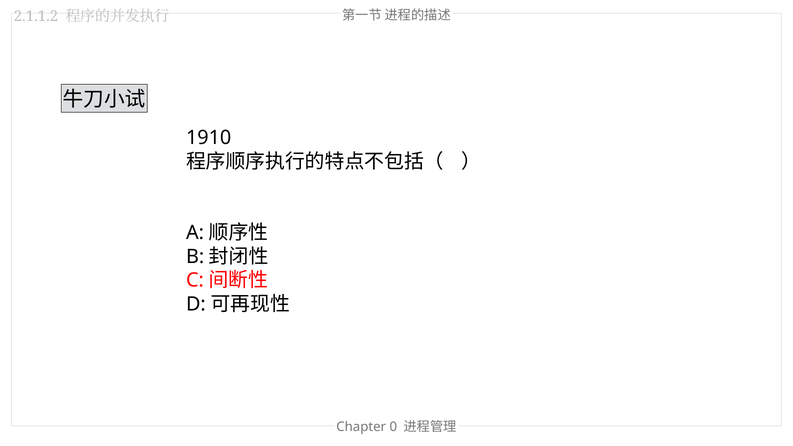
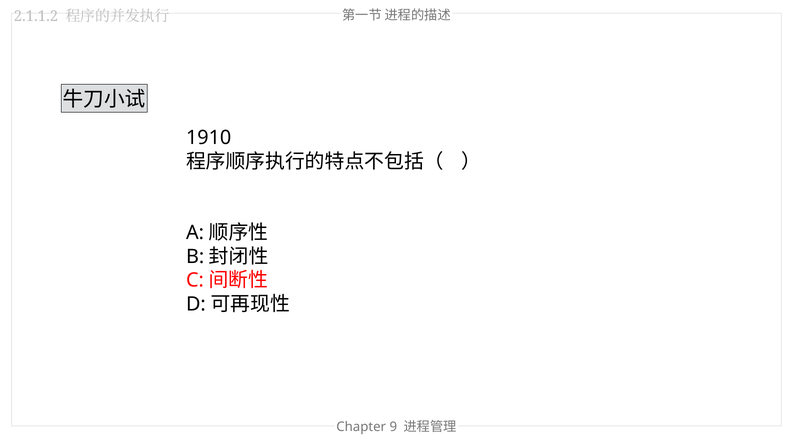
0: 0 -> 9
